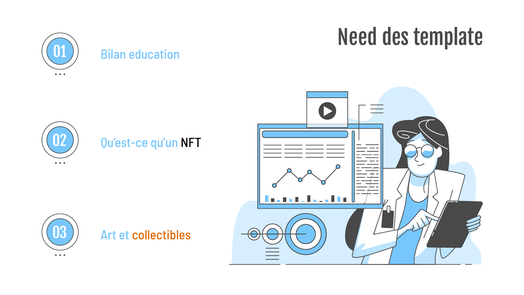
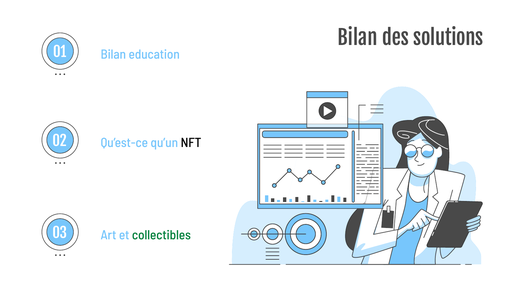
Need at (357, 38): Need -> Bilan
template: template -> solutions
collectibles colour: orange -> green
